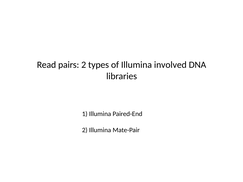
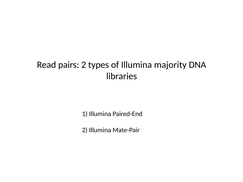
involved: involved -> majority
